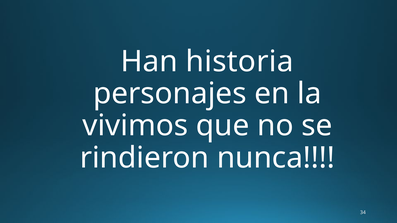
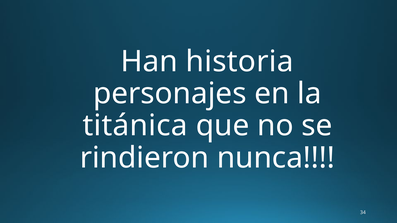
vivimos: vivimos -> titánica
